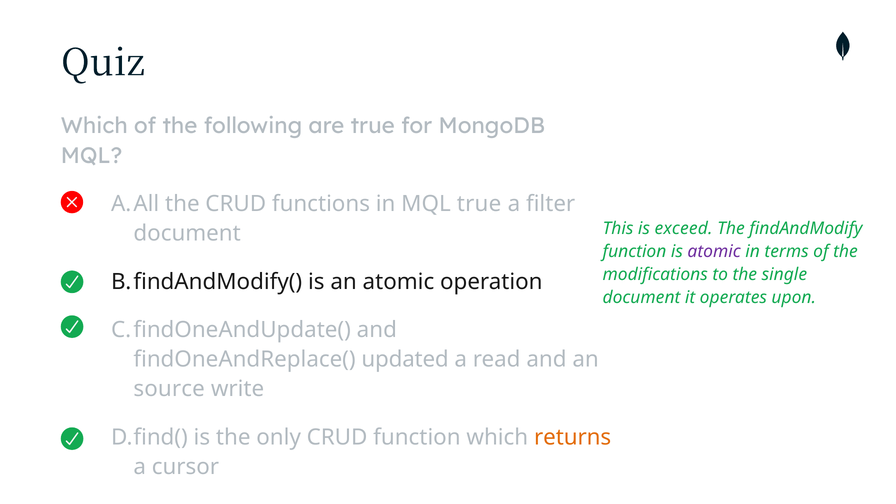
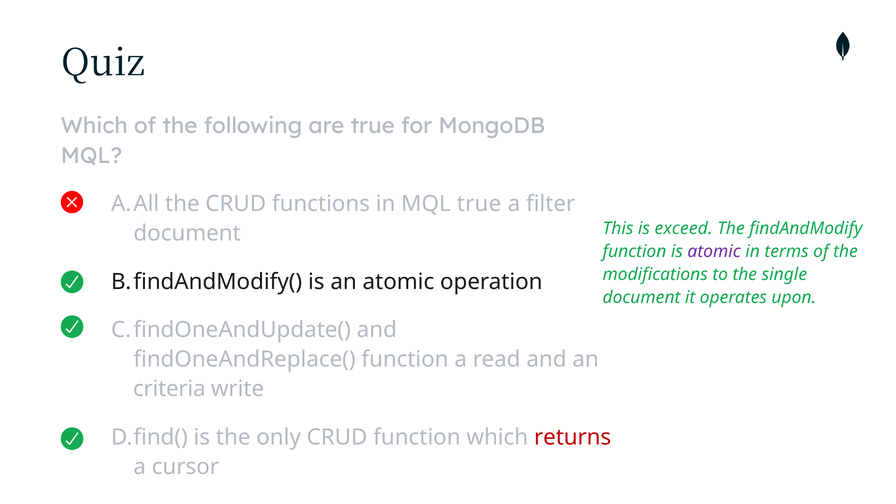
findOneAndReplace( updated: updated -> function
source: source -> criteria
returns colour: orange -> red
